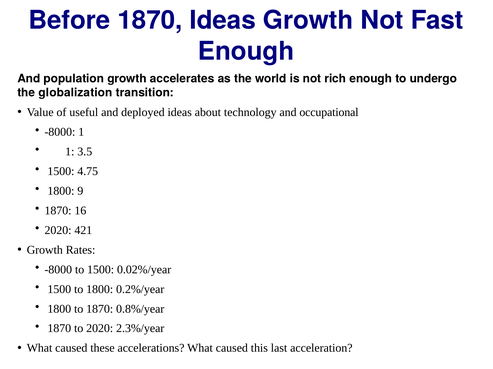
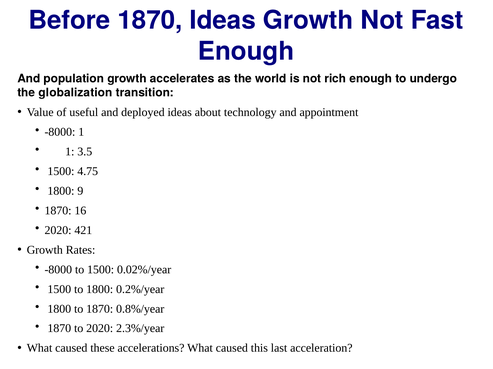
occupational: occupational -> appointment
